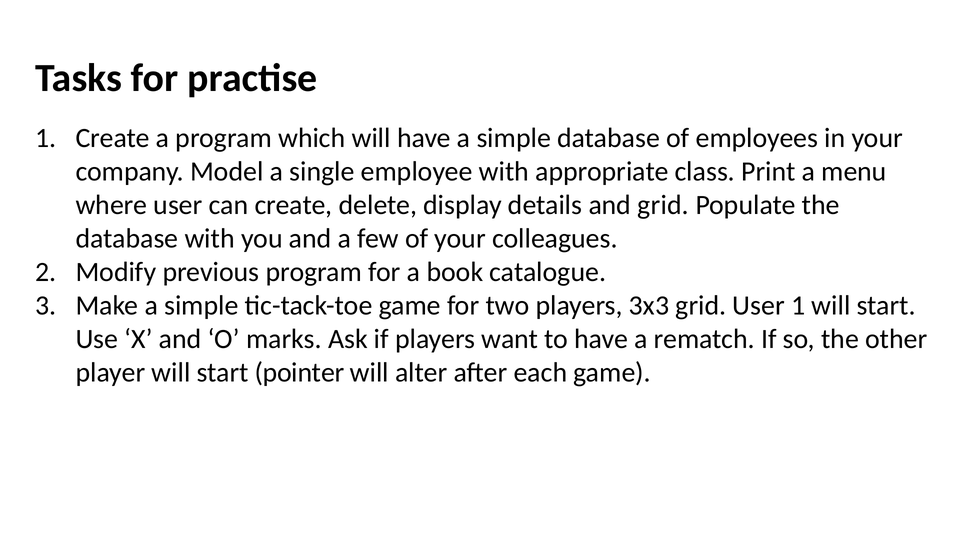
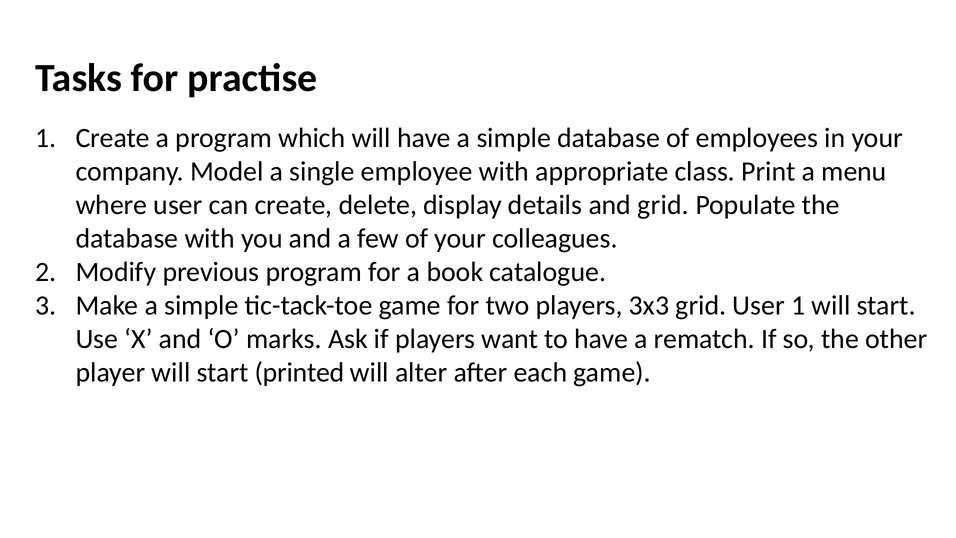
pointer: pointer -> printed
